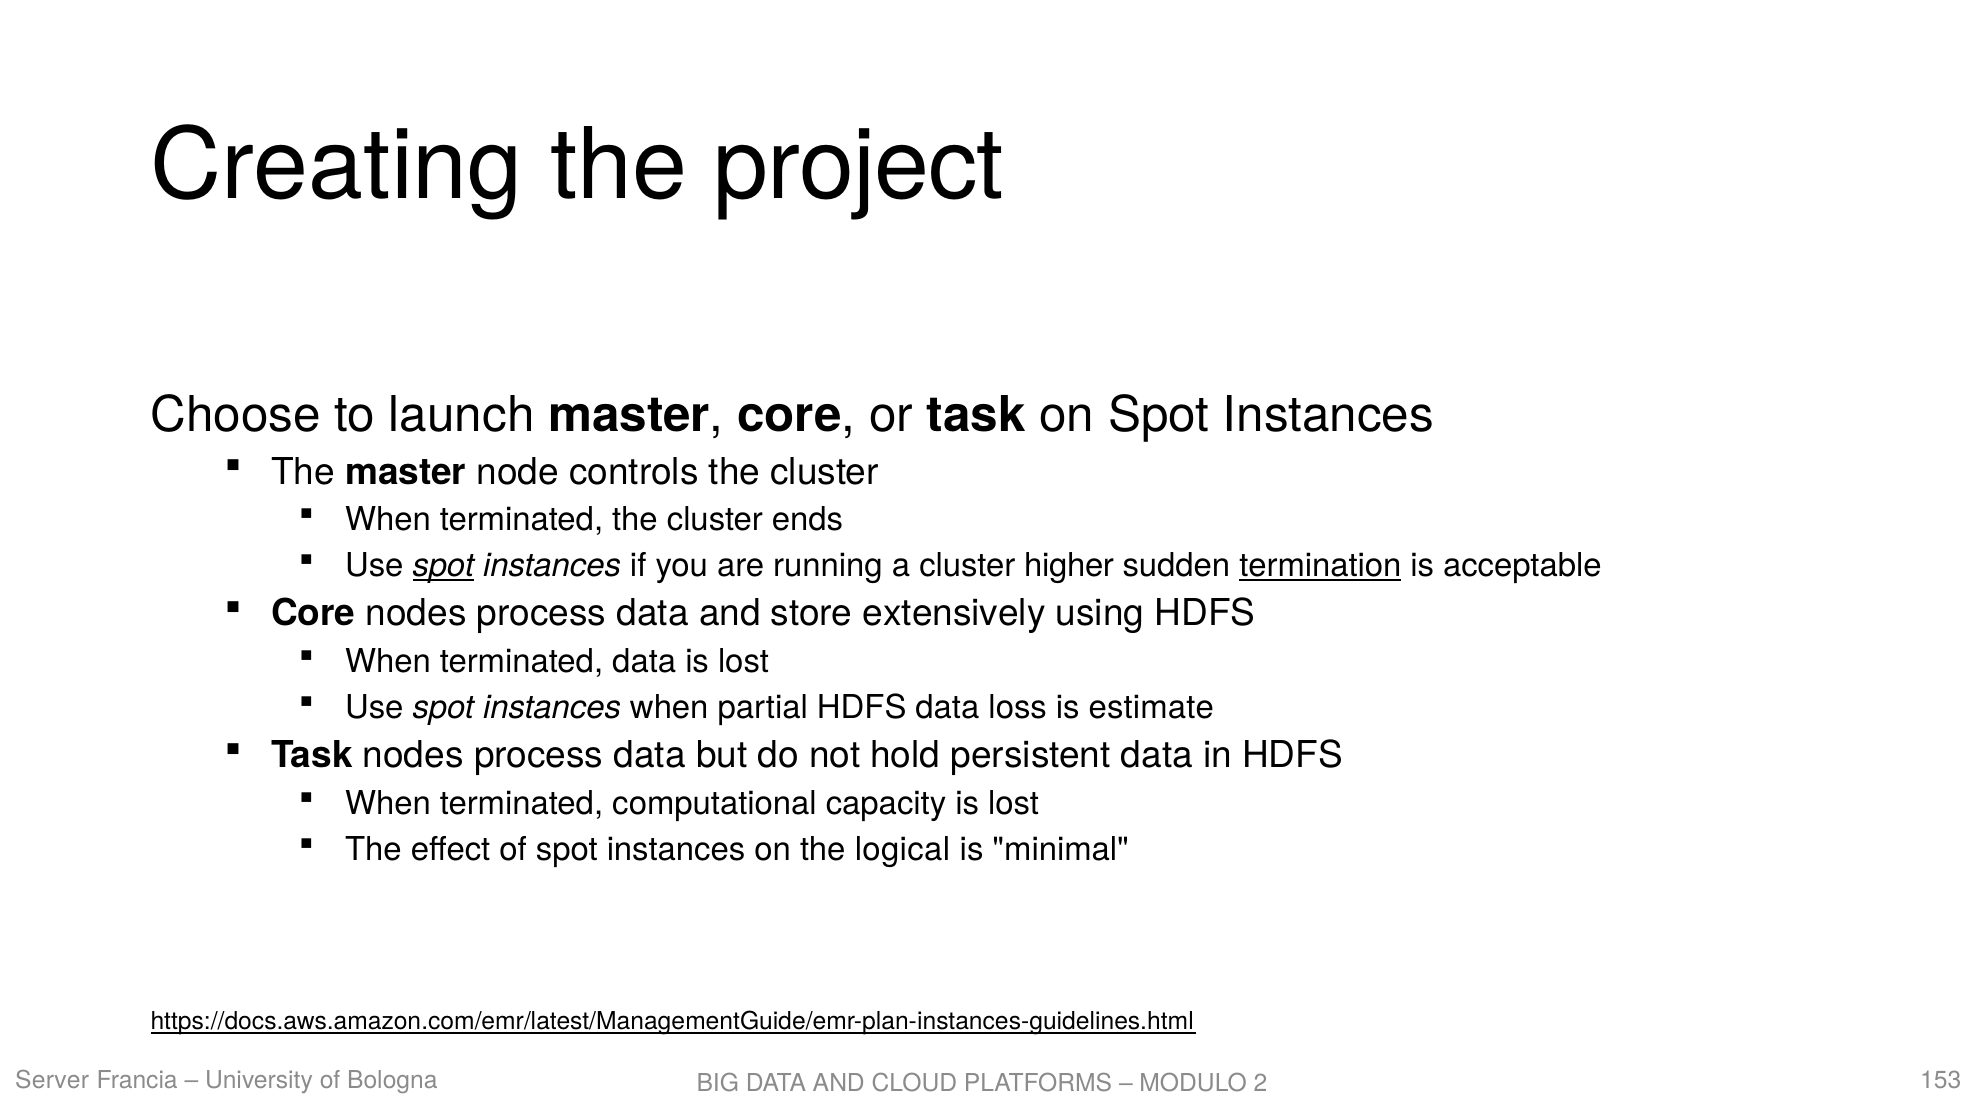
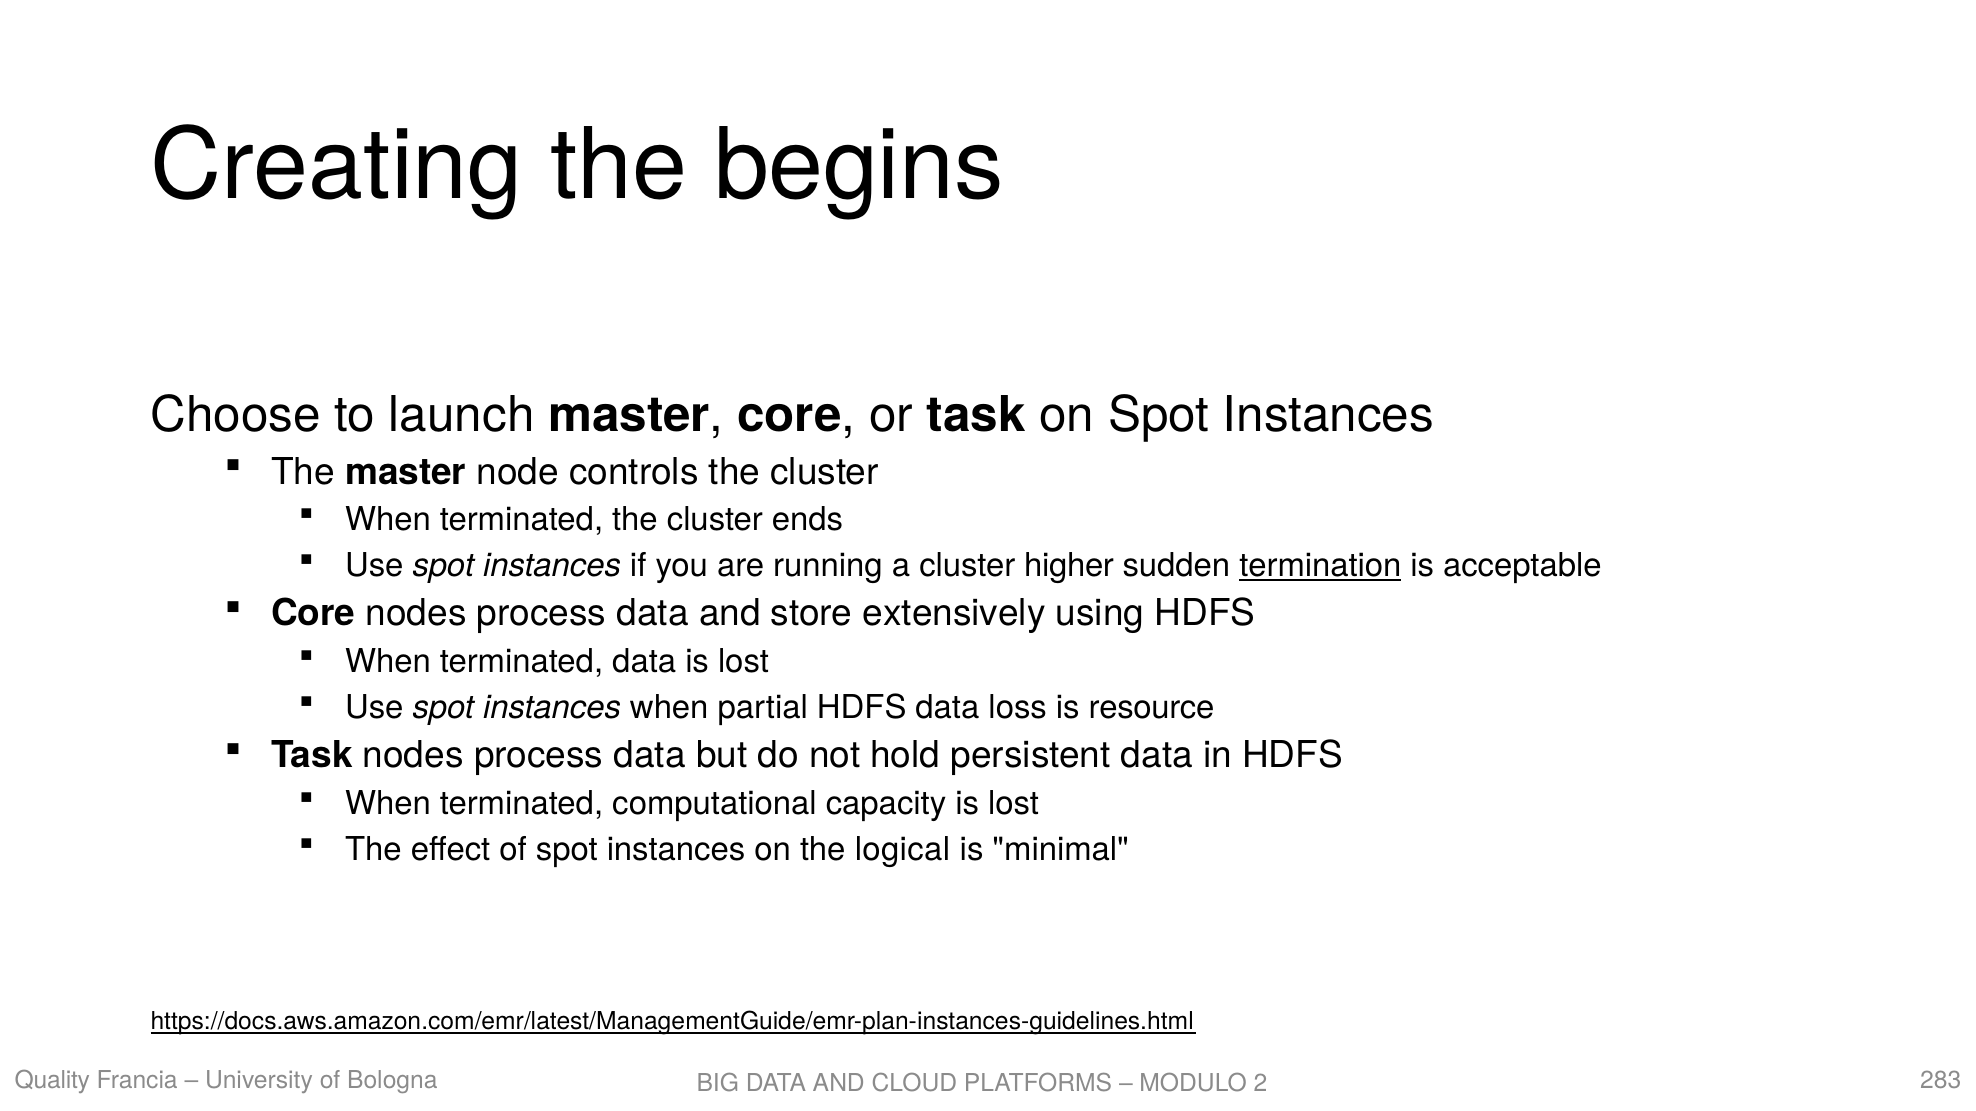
project: project -> begins
spot at (443, 566) underline: present -> none
estimate: estimate -> resource
Server: Server -> Quality
153: 153 -> 283
